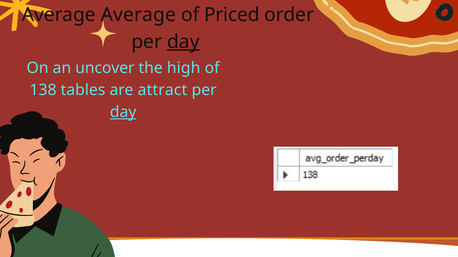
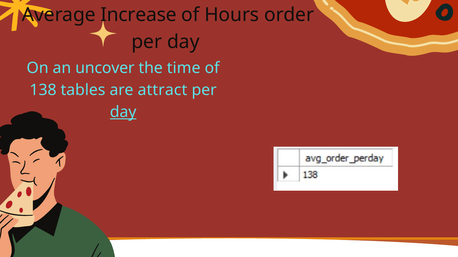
Average Average: Average -> Increase
Priced: Priced -> Hours
day at (183, 42) underline: present -> none
high: high -> time
